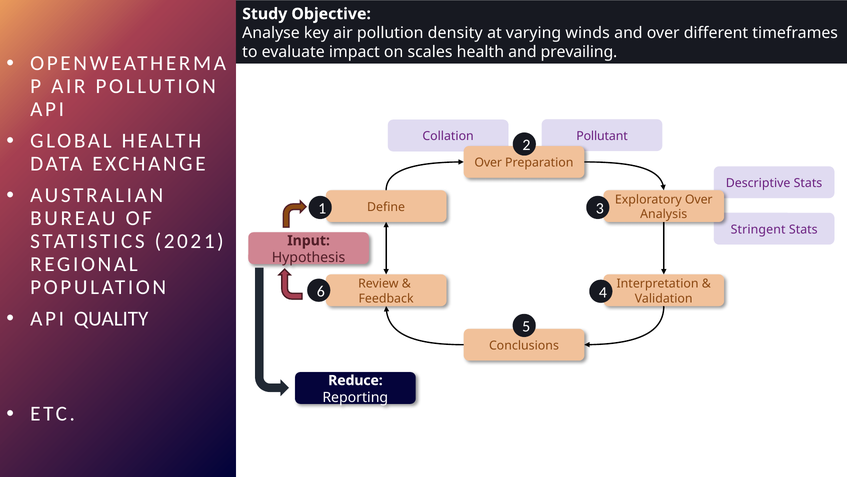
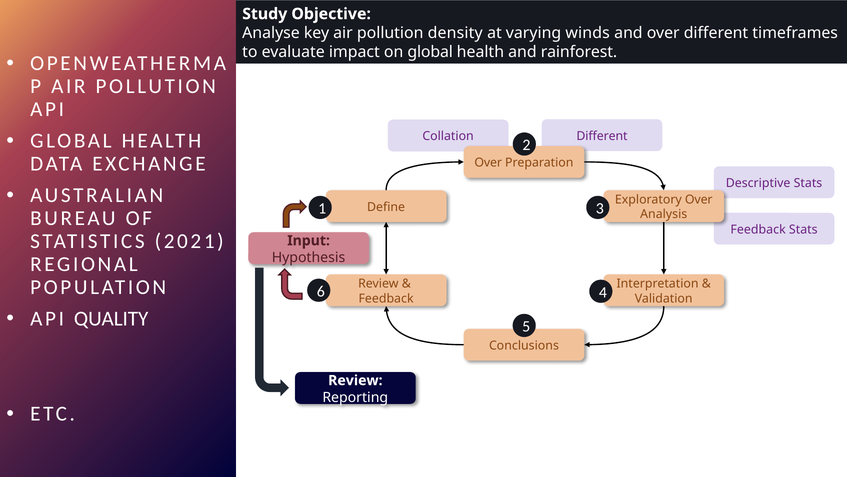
on scales: scales -> global
prevailing: prevailing -> rainforest
Collation Pollutant: Pollutant -> Different
Stringent at (758, 229): Stringent -> Feedback
Reduce at (355, 380): Reduce -> Review
